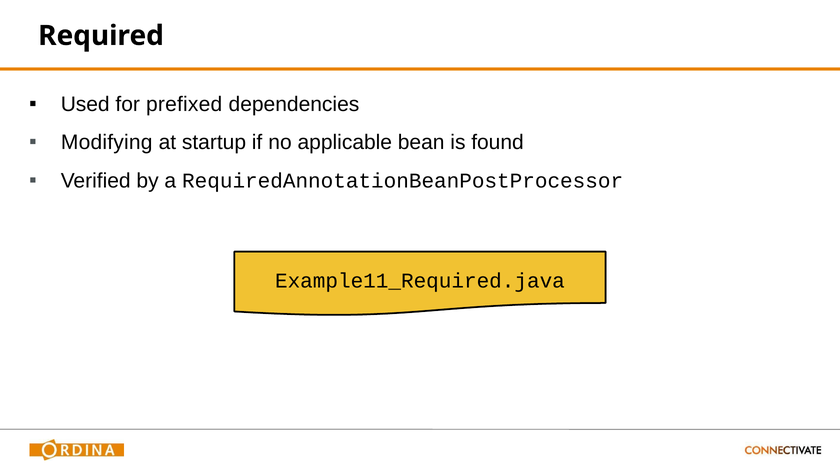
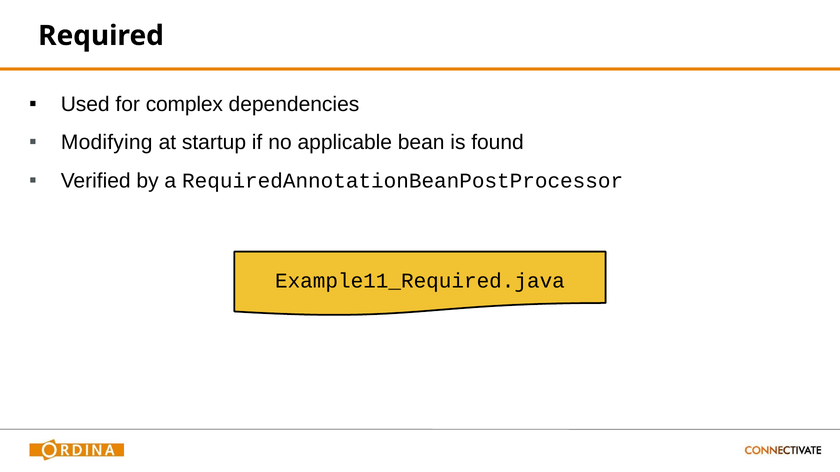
prefixed: prefixed -> complex
